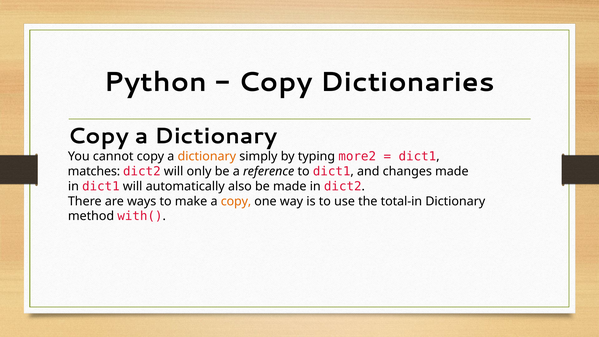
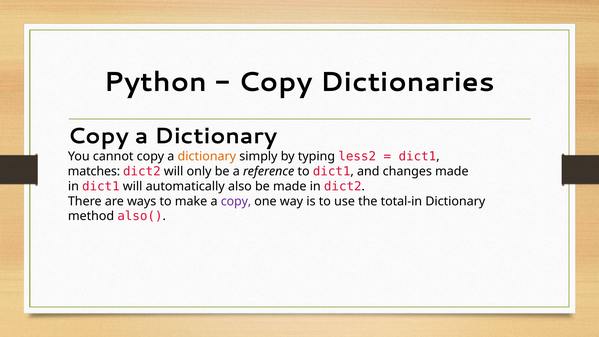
more2: more2 -> less2
copy at (236, 201) colour: orange -> purple
with(: with( -> also(
